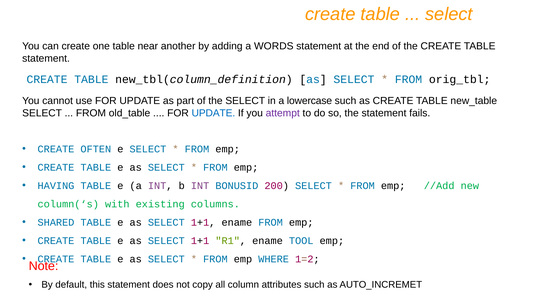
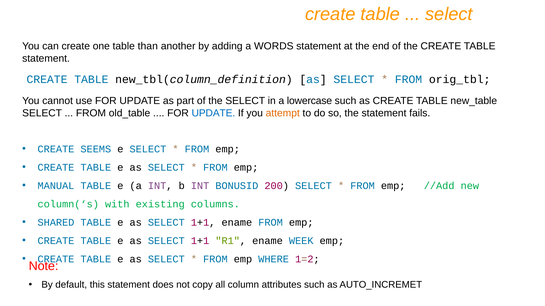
near: near -> than
attempt colour: purple -> orange
OFTEN: OFTEN -> SEEMS
HAVING: HAVING -> MANUAL
TOOL: TOOL -> WEEK
